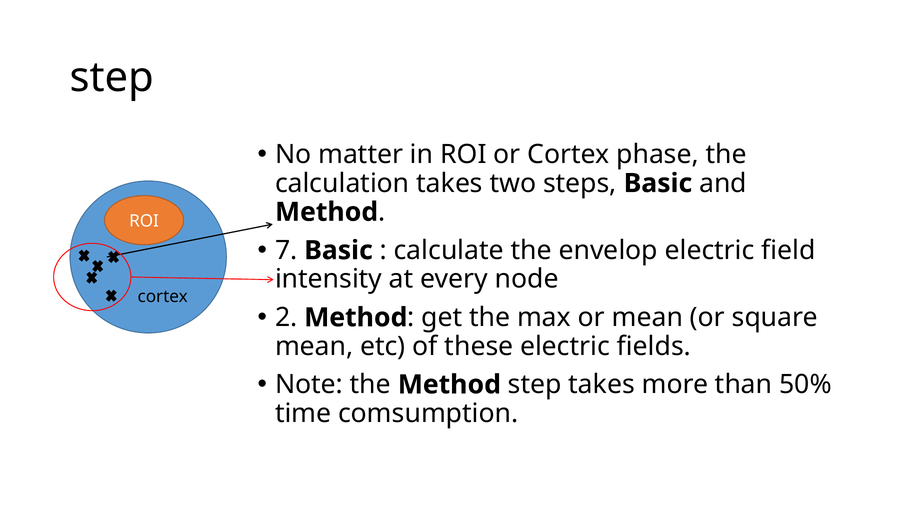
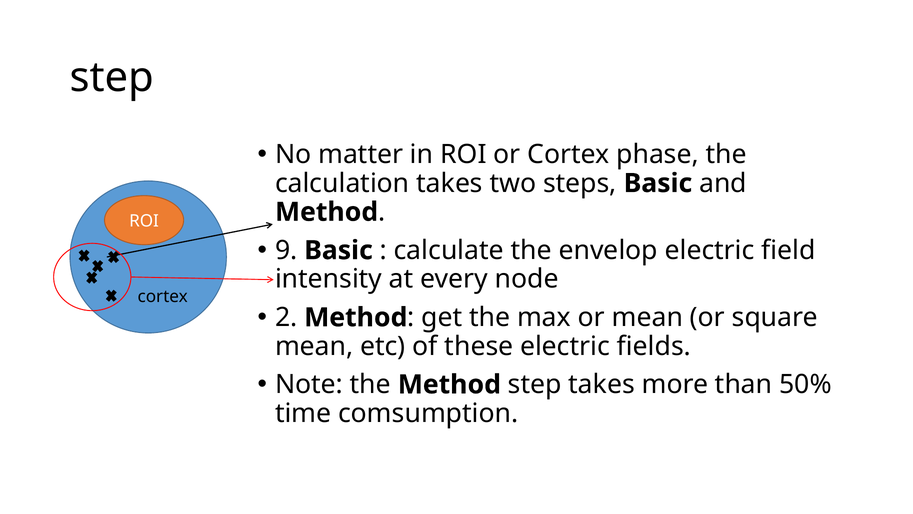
7: 7 -> 9
